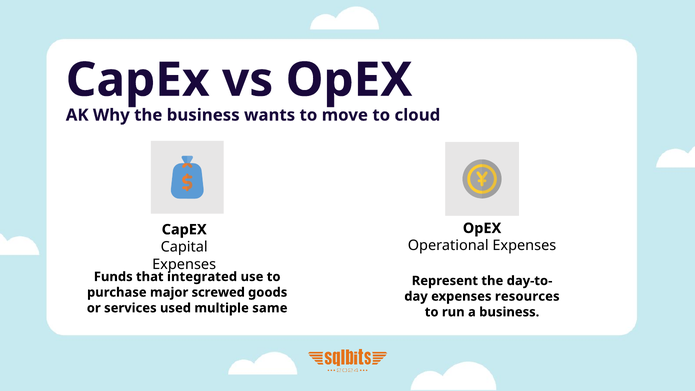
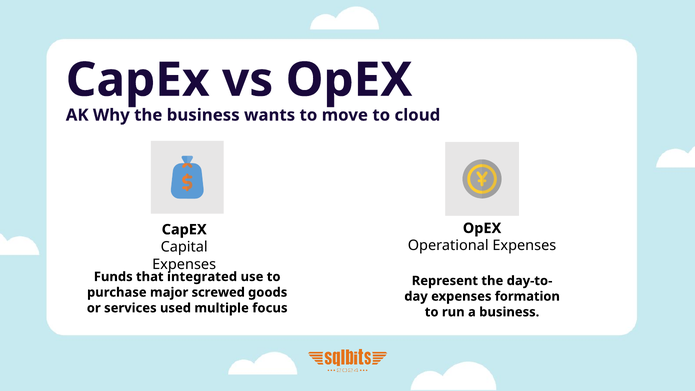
resources: resources -> formation
same: same -> focus
